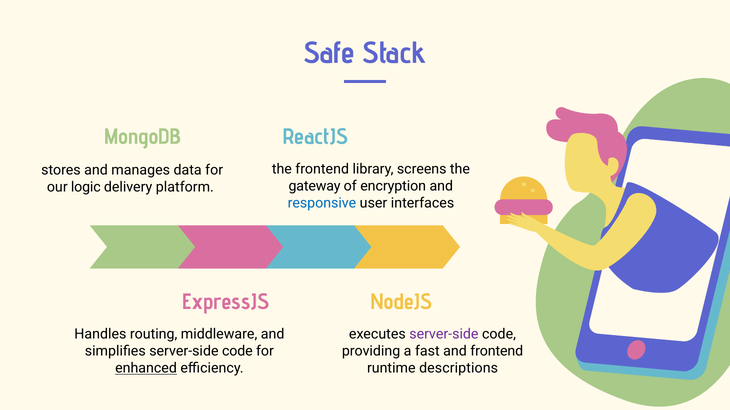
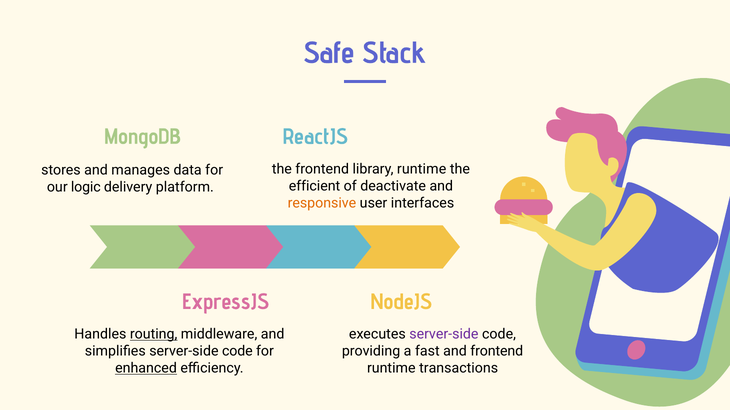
library screens: screens -> runtime
gateway: gateway -> efficient
encryption: encryption -> deactivate
responsive colour: blue -> orange
routing underline: none -> present
descriptions: descriptions -> transactions
